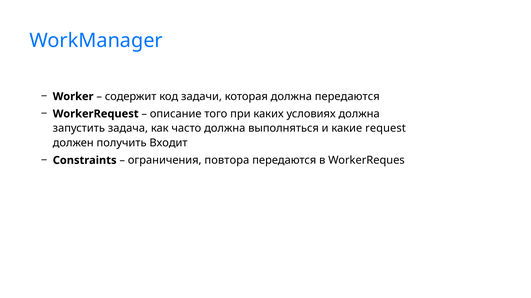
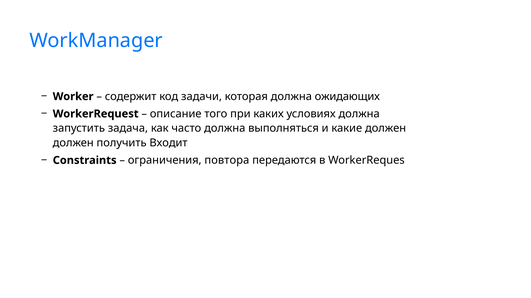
должна передаются: передаются -> ожидающих
какие request: request -> должен
